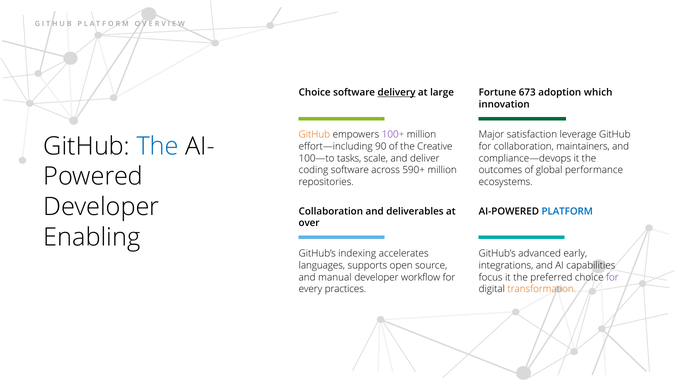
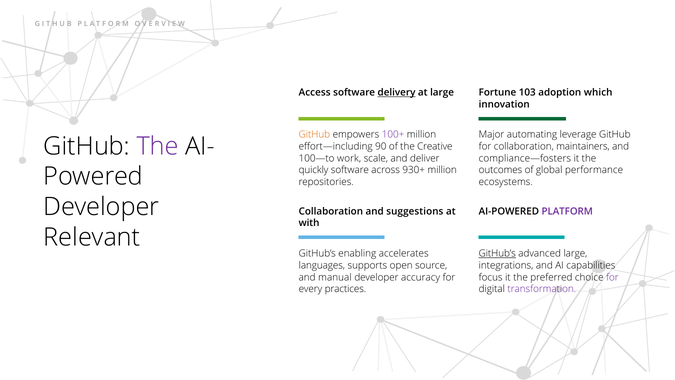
Choice at (315, 93): Choice -> Access
673: 673 -> 103
satisfaction: satisfaction -> automating
The at (158, 146) colour: blue -> purple
tasks: tasks -> work
compliance—devops: compliance—devops -> compliance—fosters
coding: coding -> quickly
590+: 590+ -> 930+
deliverables: deliverables -> suggestions
PLATFORM colour: blue -> purple
over: over -> with
Enabling: Enabling -> Relevant
indexing: indexing -> enabling
GitHub’s at (497, 253) underline: none -> present
advanced early: early -> large
workflow: workflow -> accuracy
transformation colour: orange -> purple
